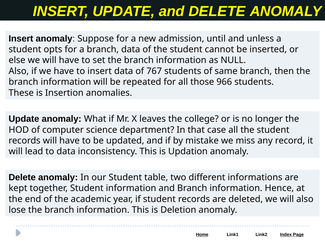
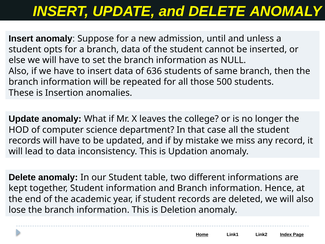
767: 767 -> 636
966: 966 -> 500
